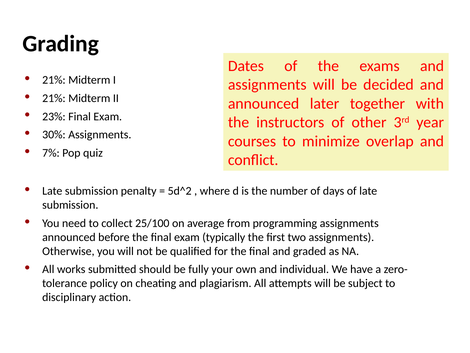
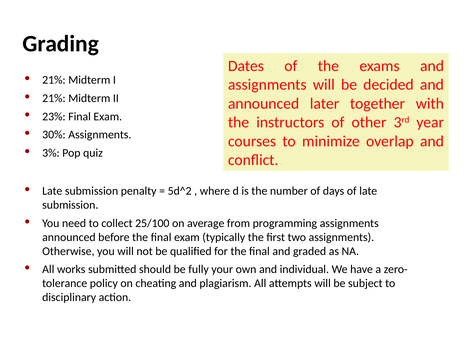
7%: 7% -> 3%
